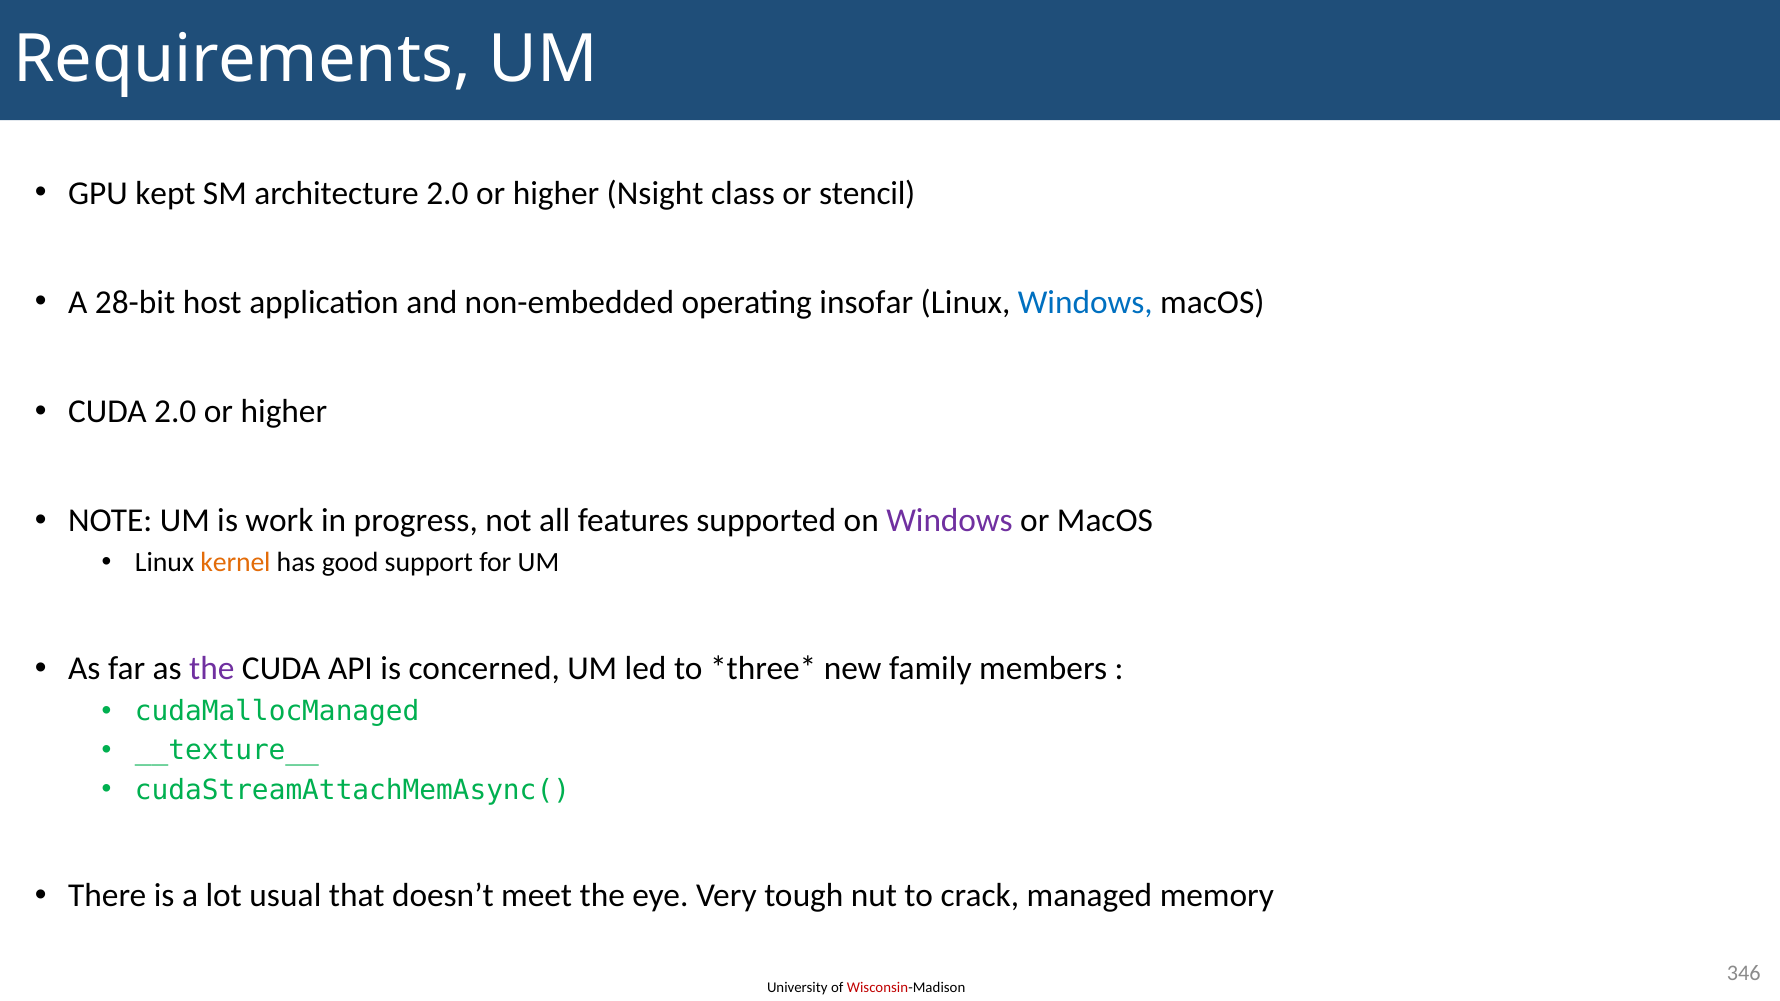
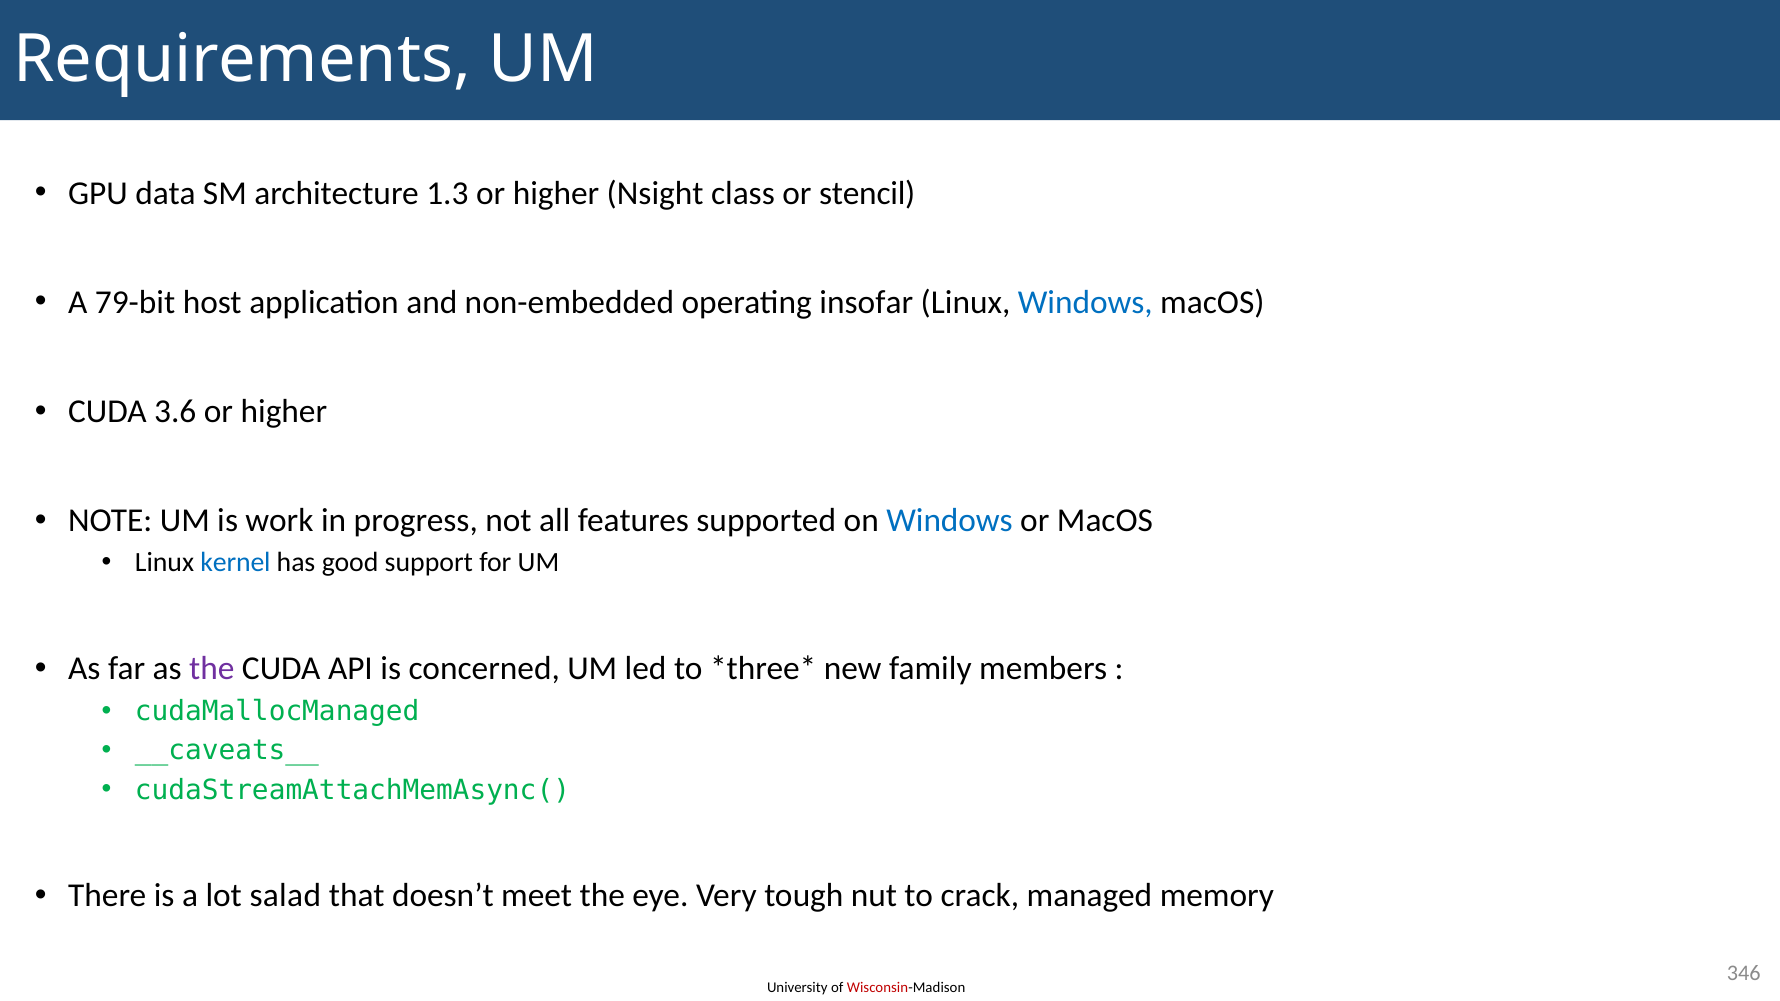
kept: kept -> data
architecture 2.0: 2.0 -> 1.3
28-bit: 28-bit -> 79-bit
CUDA 2.0: 2.0 -> 3.6
Windows at (950, 521) colour: purple -> blue
kernel colour: orange -> blue
__texture__: __texture__ -> __caveats__
usual: usual -> salad
